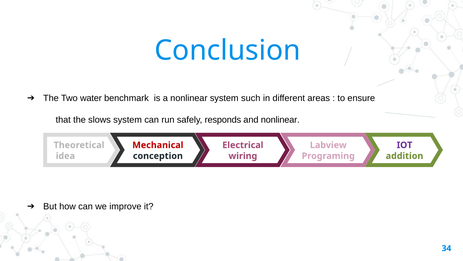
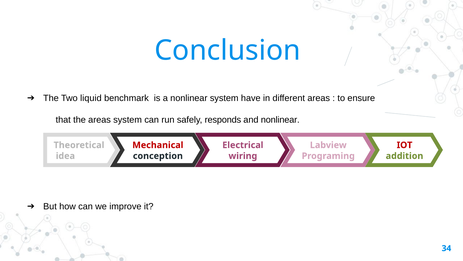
water: water -> liquid
such: such -> have
the slows: slows -> areas
IOT colour: purple -> red
